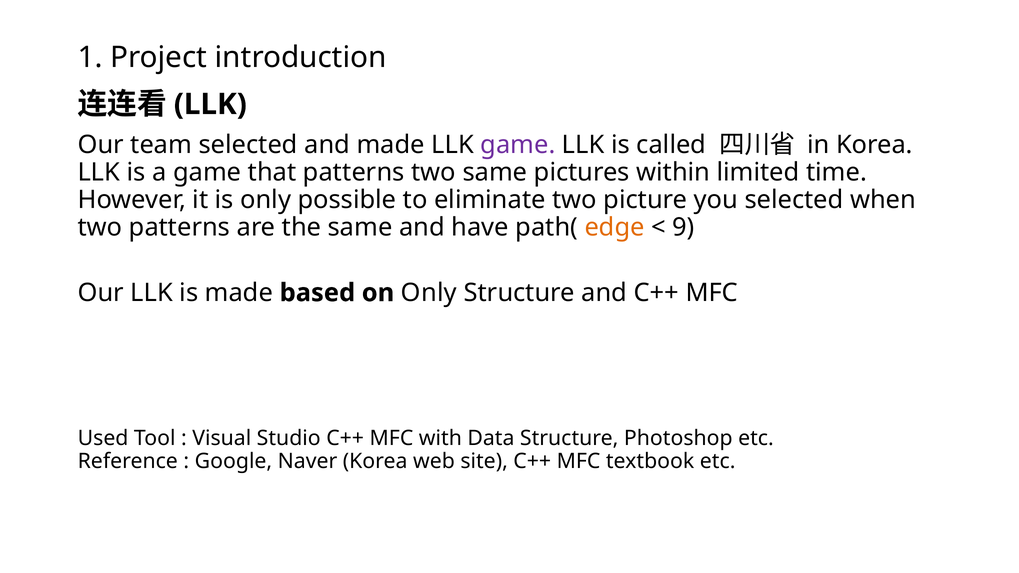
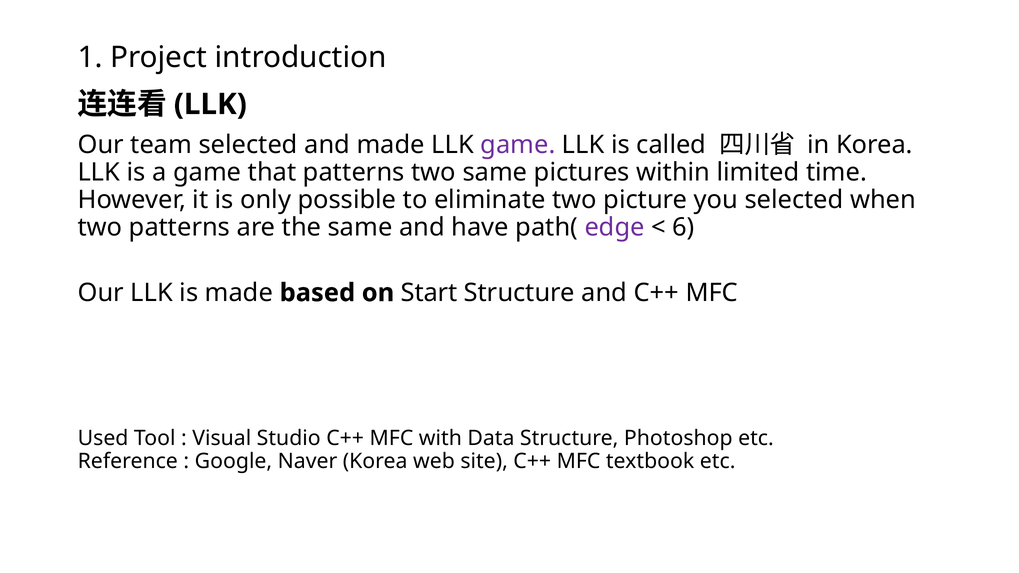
edge colour: orange -> purple
9: 9 -> 6
on Only: Only -> Start
